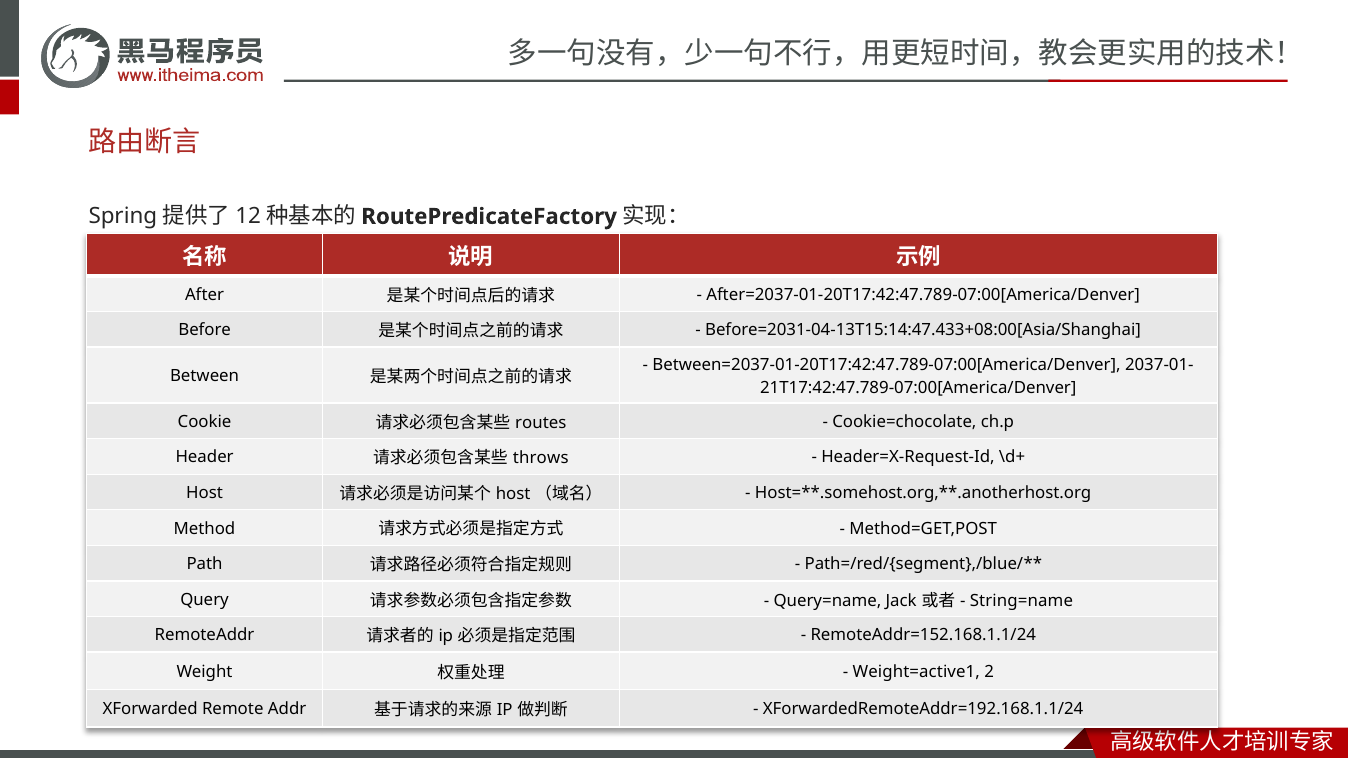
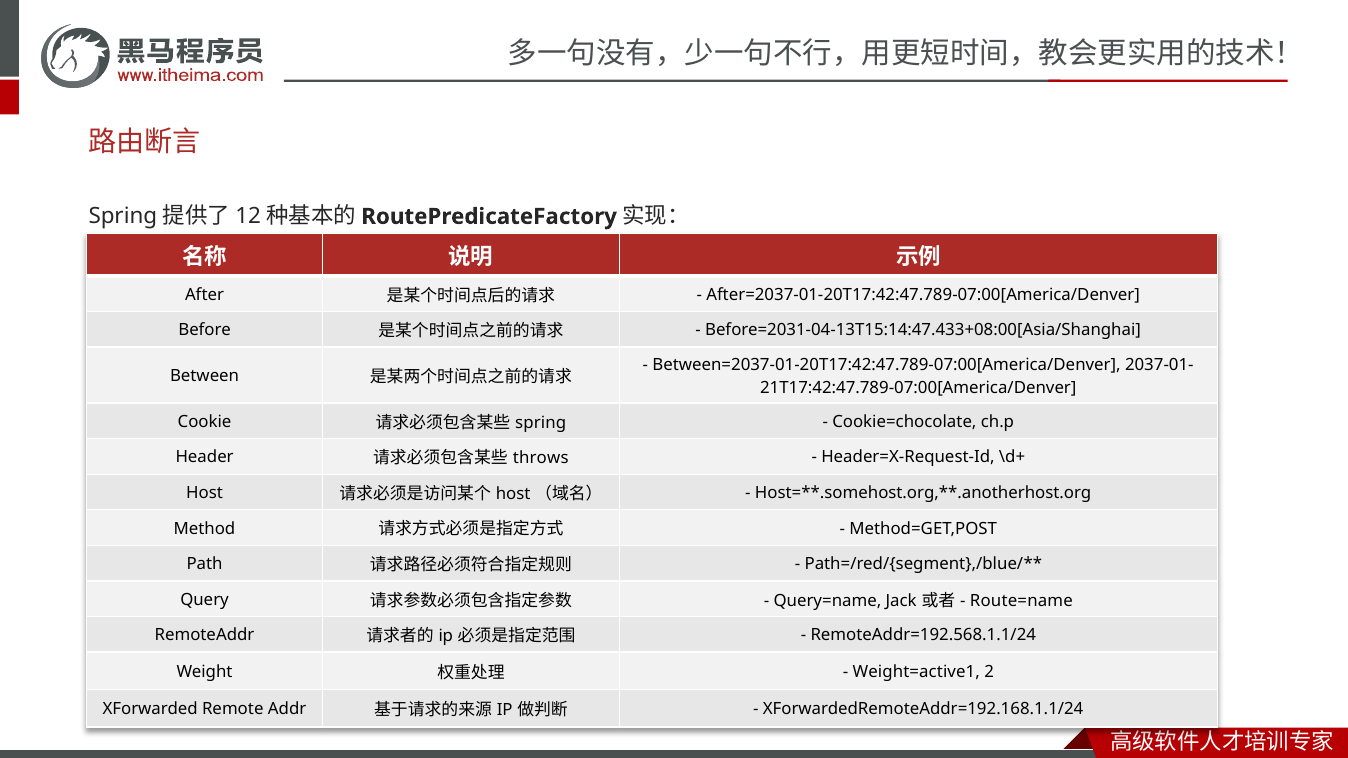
routes: routes -> spring
String=name: String=name -> Route=name
RemoteAddr=152.168.1.1/24: RemoteAddr=152.168.1.1/24 -> RemoteAddr=192.568.1.1/24
